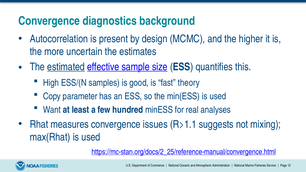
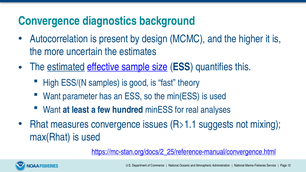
Copy at (52, 96): Copy -> Want
